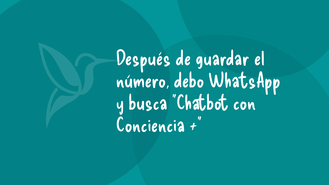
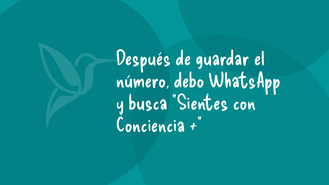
Chatbot: Chatbot -> Sientes
